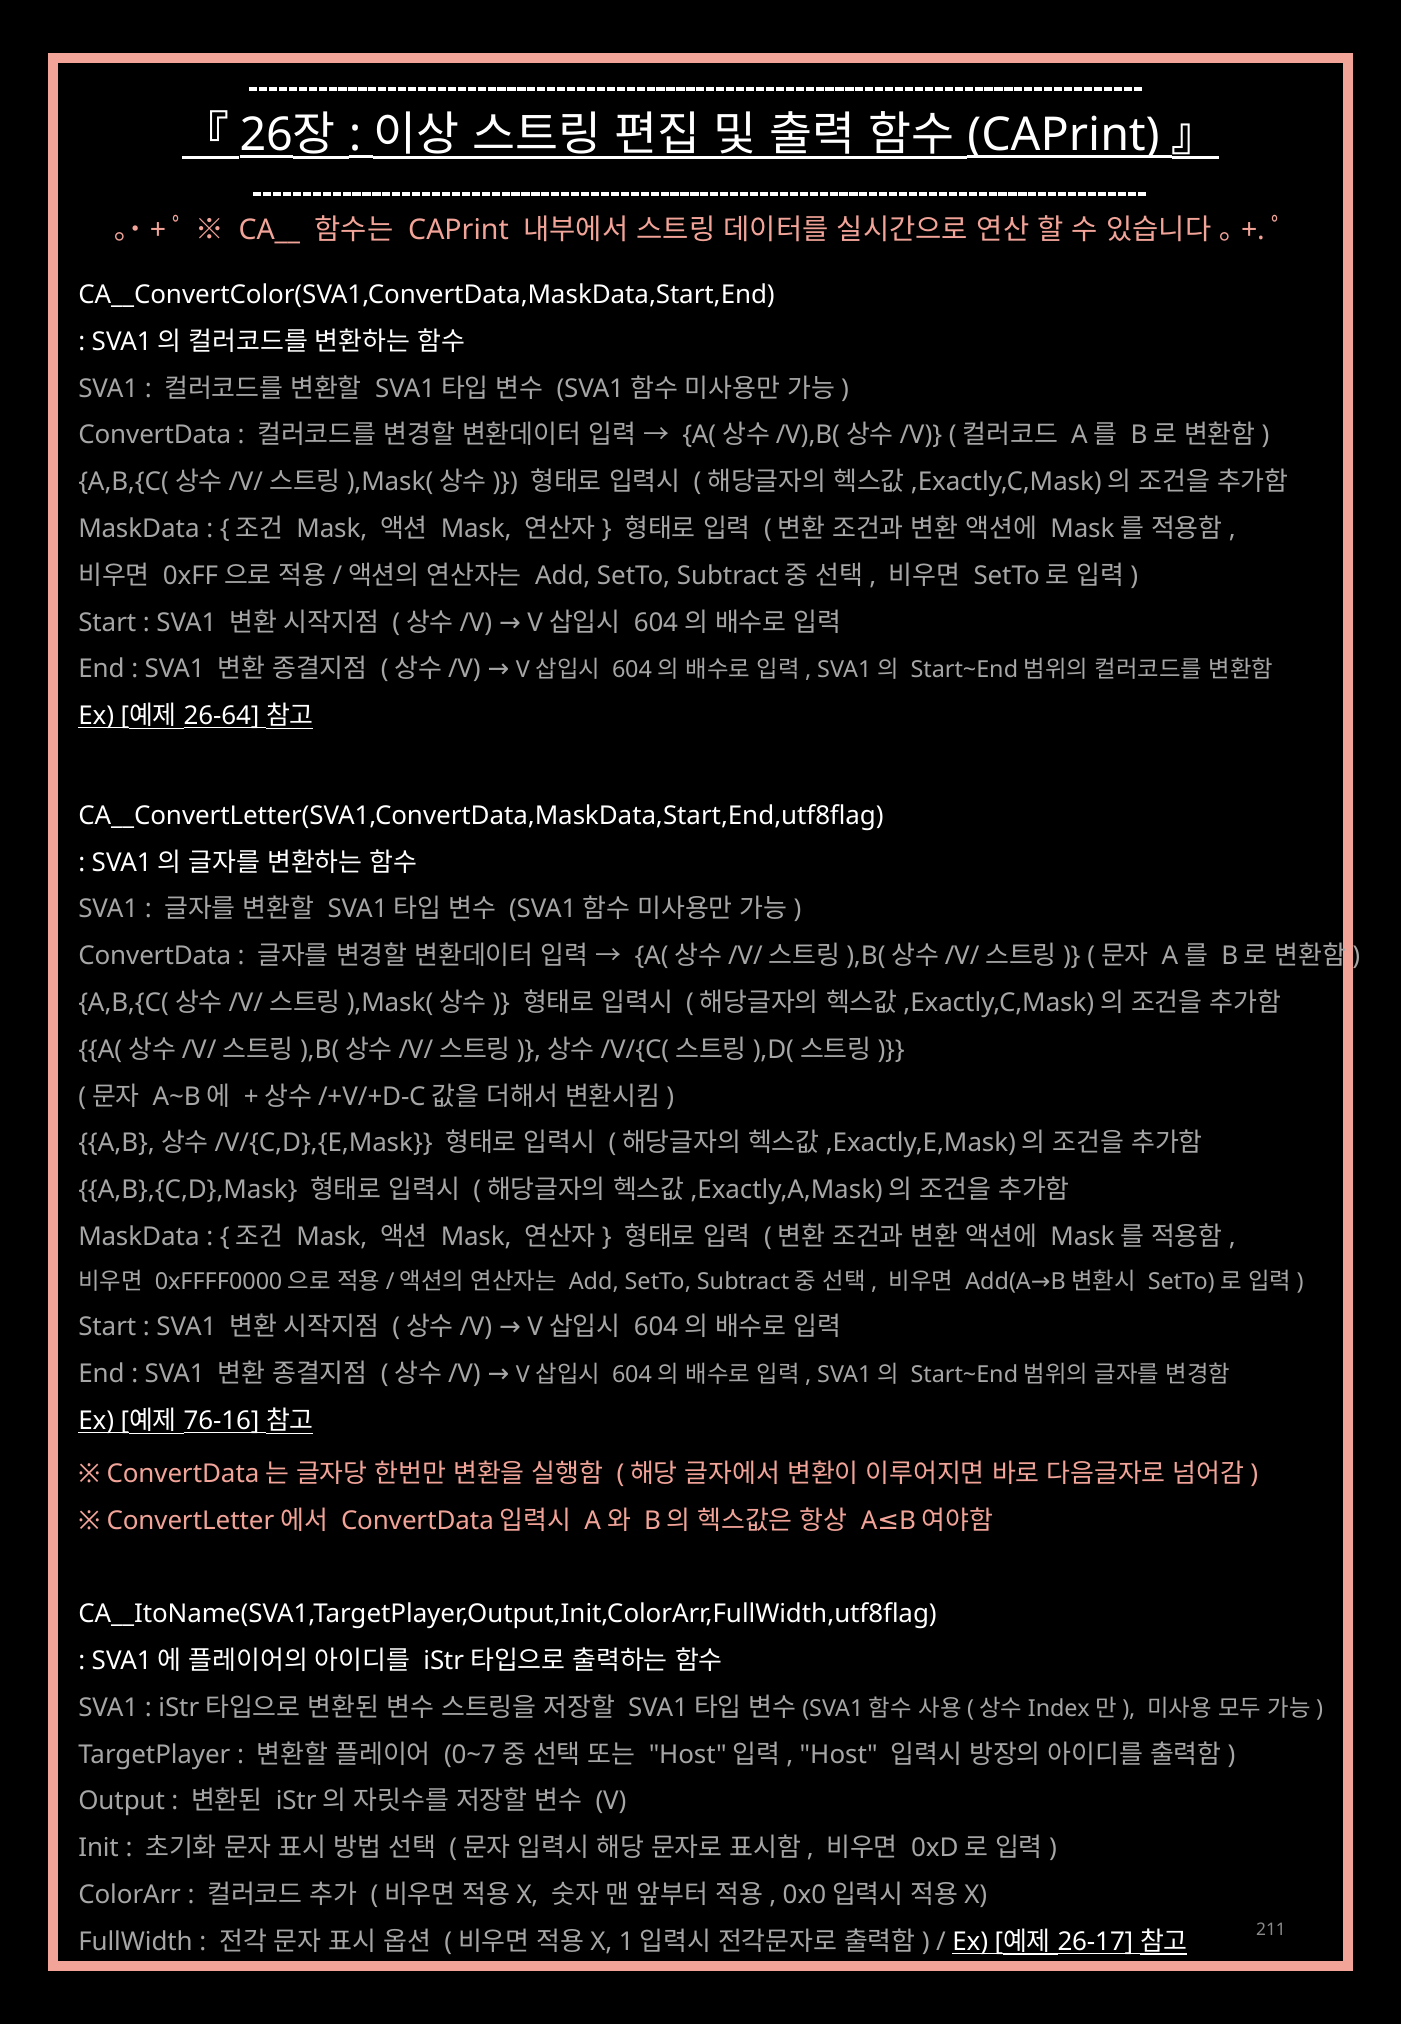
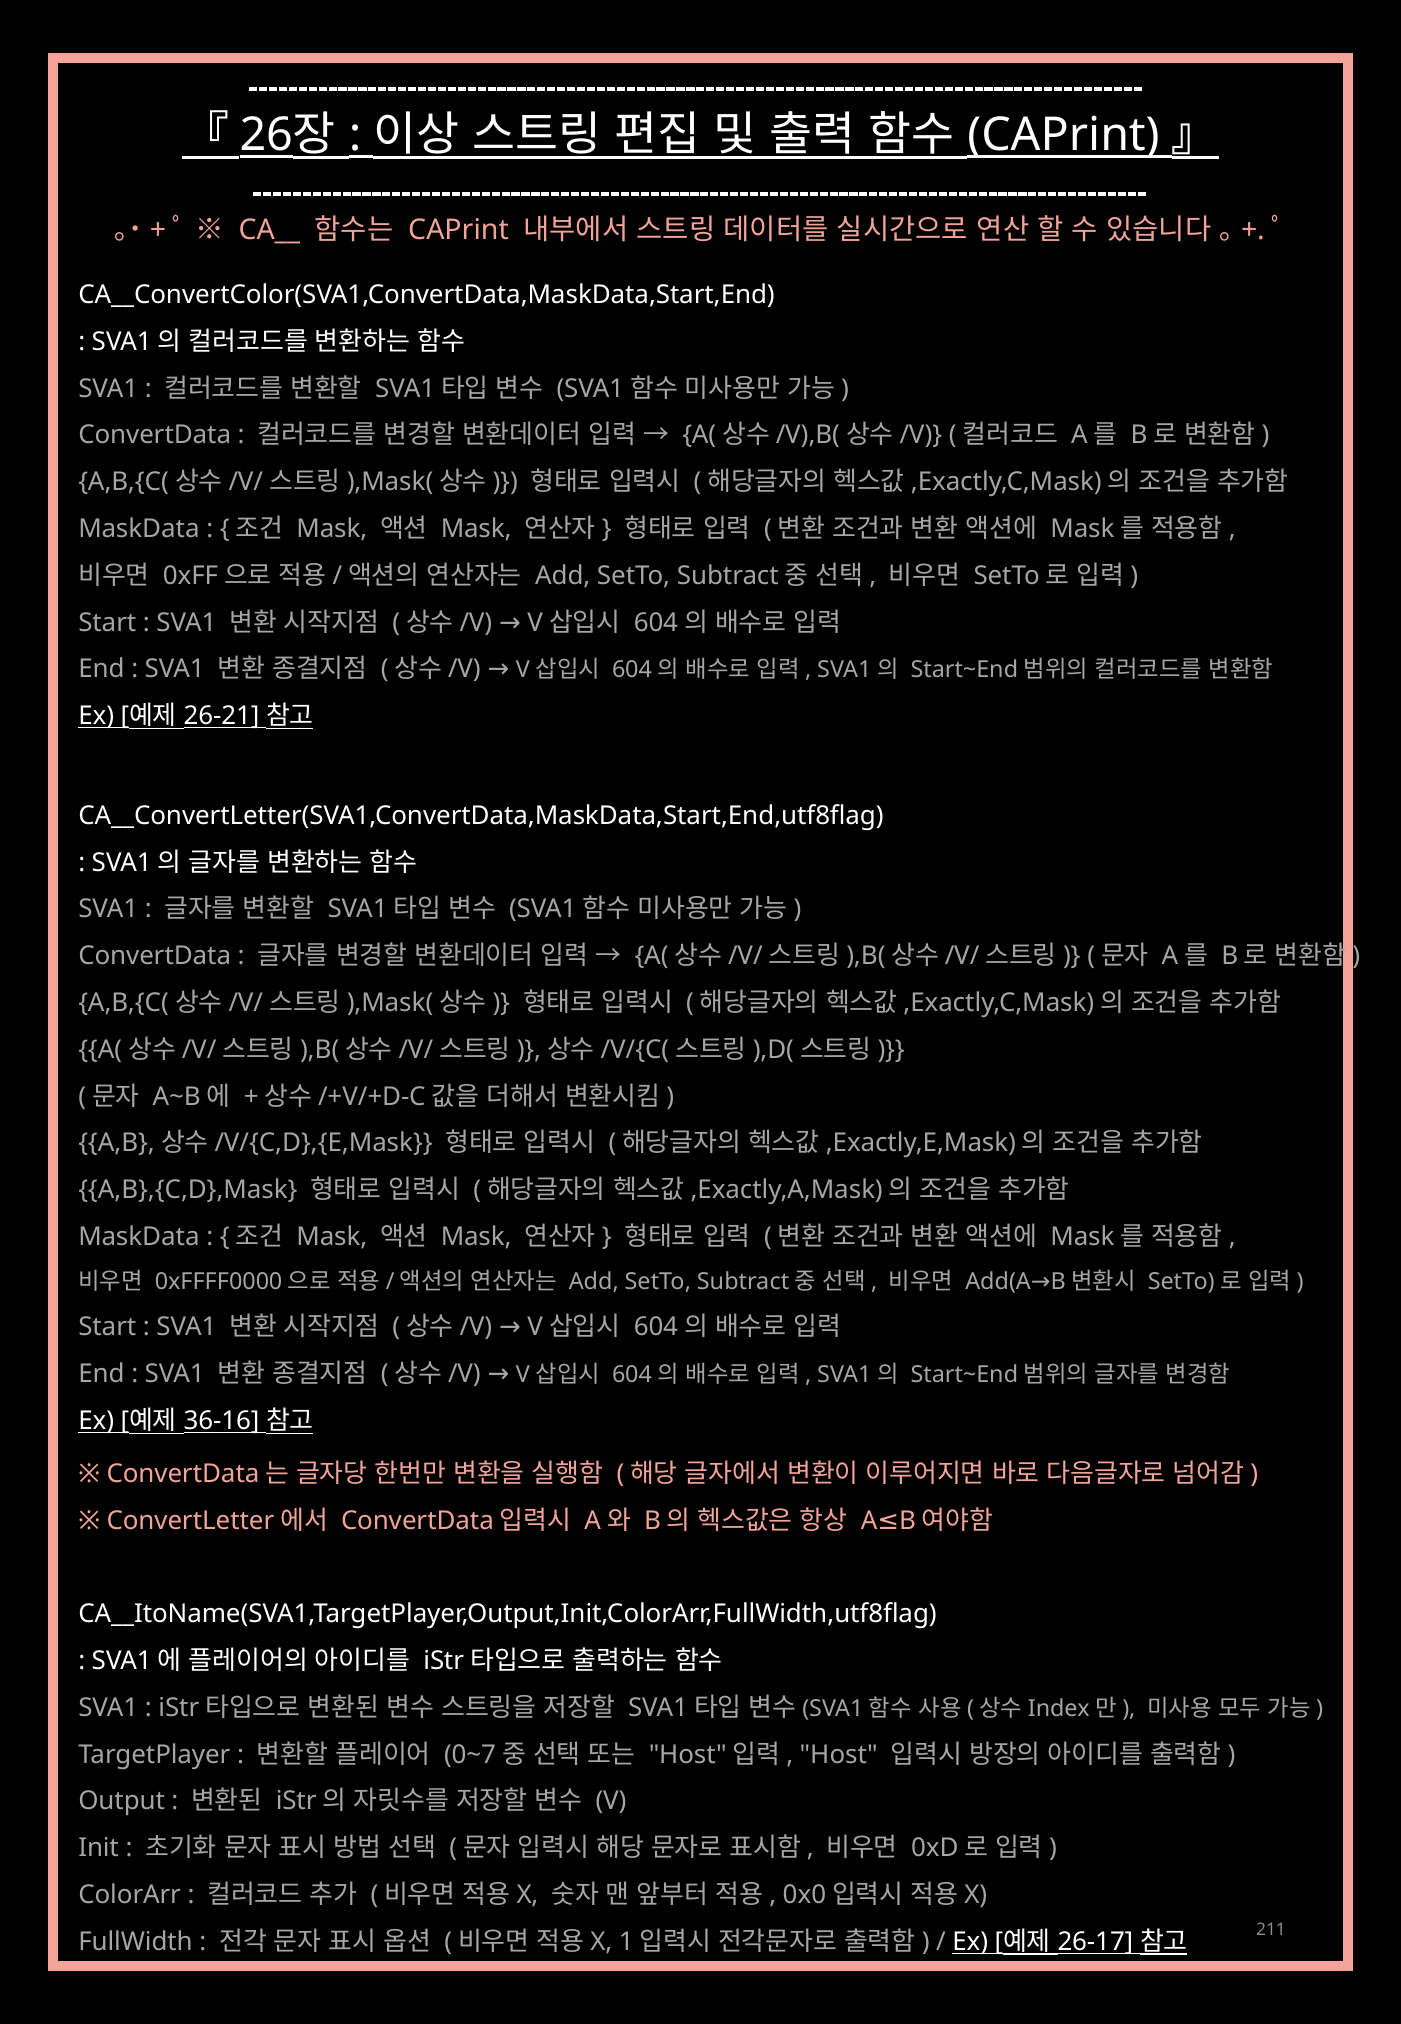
26-64: 26-64 -> 26-21
76-16: 76-16 -> 36-16
